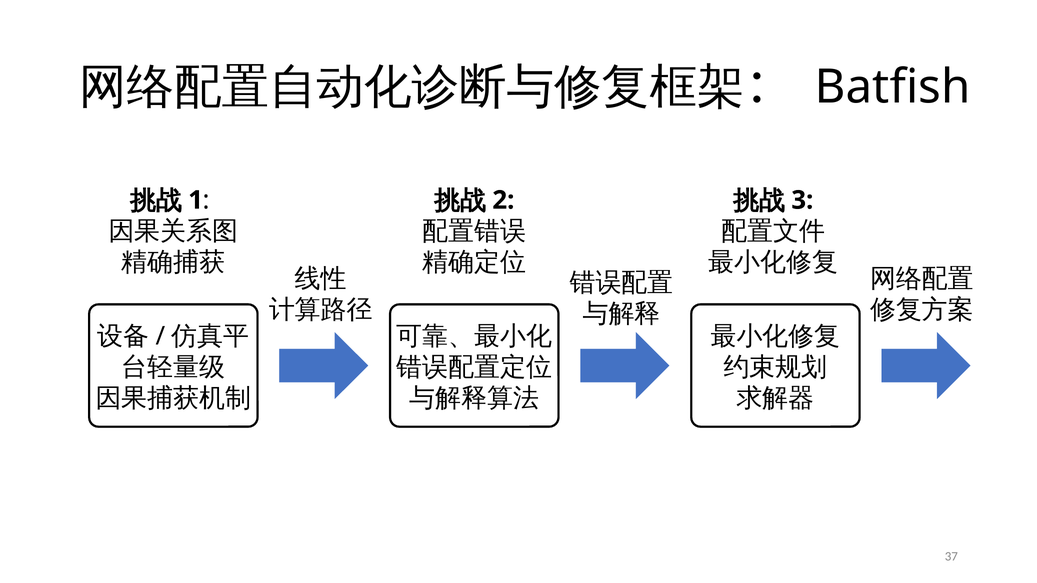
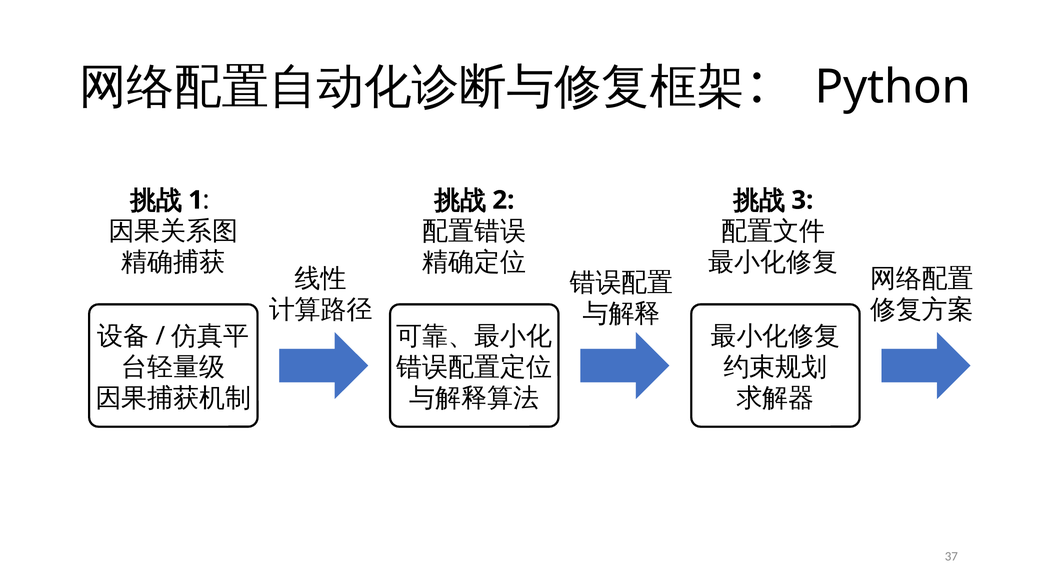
Batfish: Batfish -> Python
